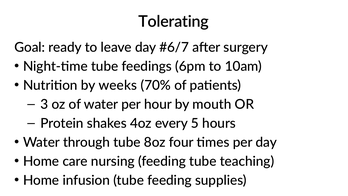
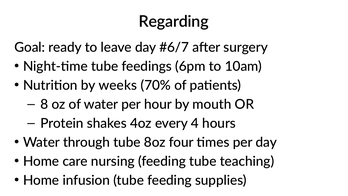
Tolerating: Tolerating -> Regarding
3: 3 -> 8
5: 5 -> 4
